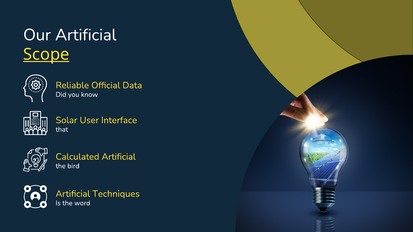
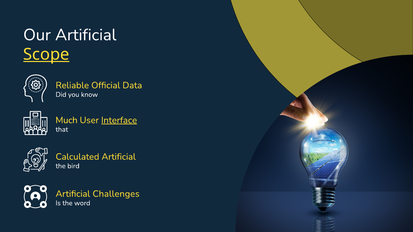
Solar: Solar -> Much
Interface underline: none -> present
Techniques: Techniques -> Challenges
